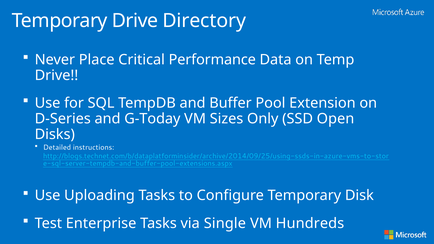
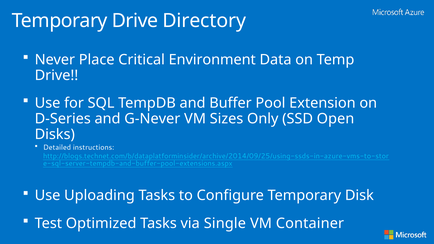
Performance: Performance -> Environment
G-Today: G-Today -> G-Never
Enterprise: Enterprise -> Optimized
Hundreds: Hundreds -> Container
